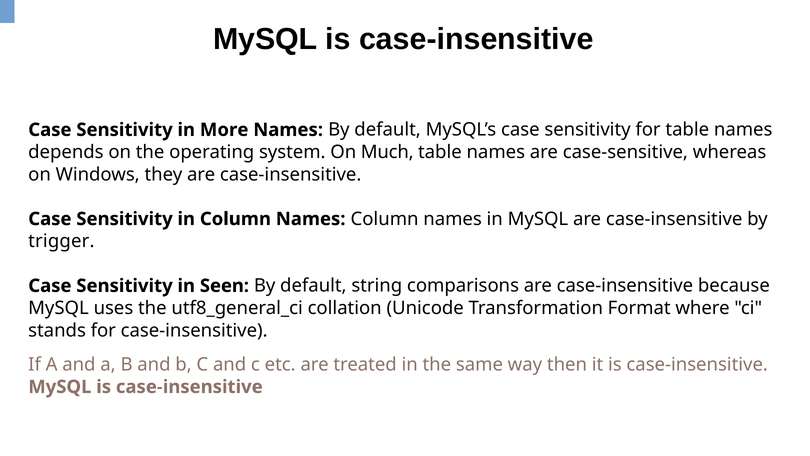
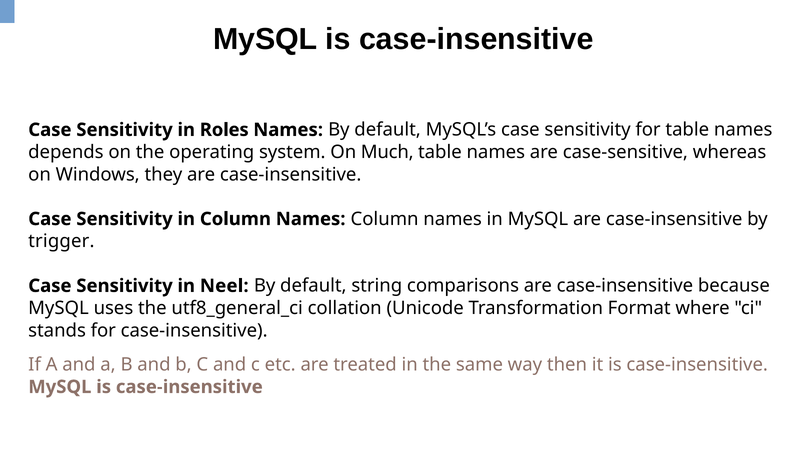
More: More -> Roles
Seen: Seen -> Neel
